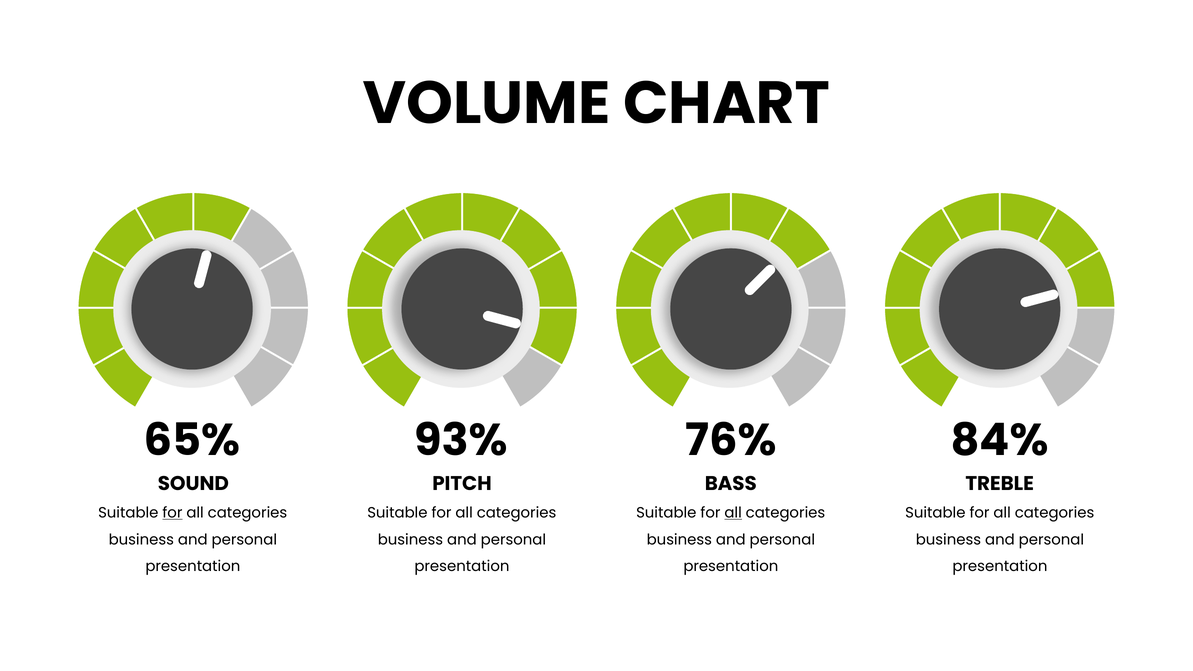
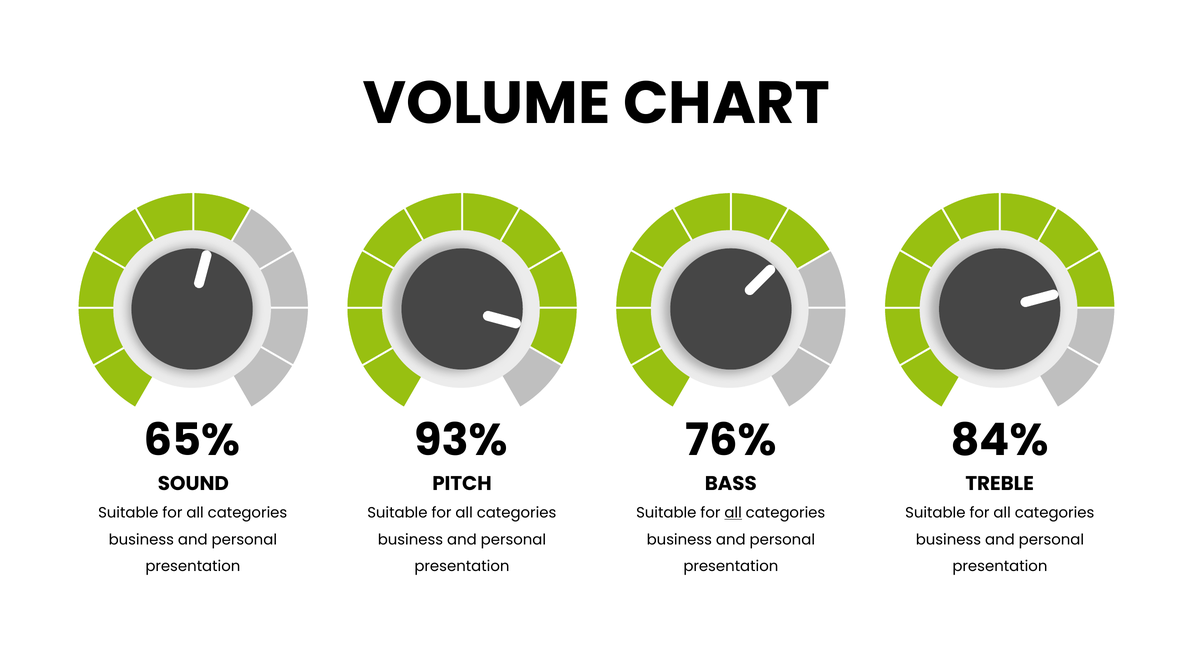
for at (172, 513) underline: present -> none
